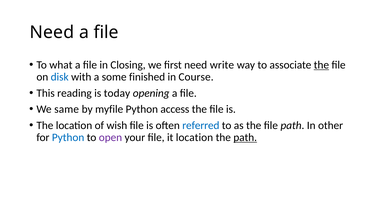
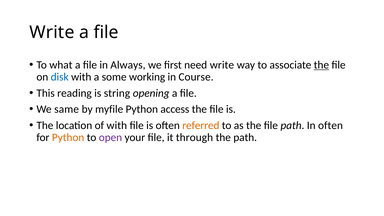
Need at (52, 32): Need -> Write
Closing: Closing -> Always
finished: finished -> working
today: today -> string
of wish: wish -> with
referred colour: blue -> orange
In other: other -> often
Python at (68, 137) colour: blue -> orange
it location: location -> through
path at (245, 137) underline: present -> none
